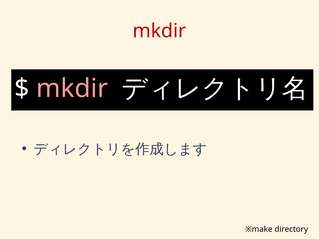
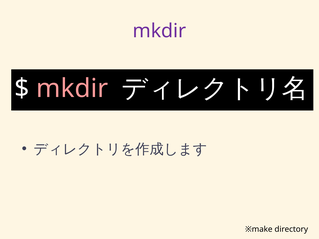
mkdir at (159, 31) colour: red -> purple
